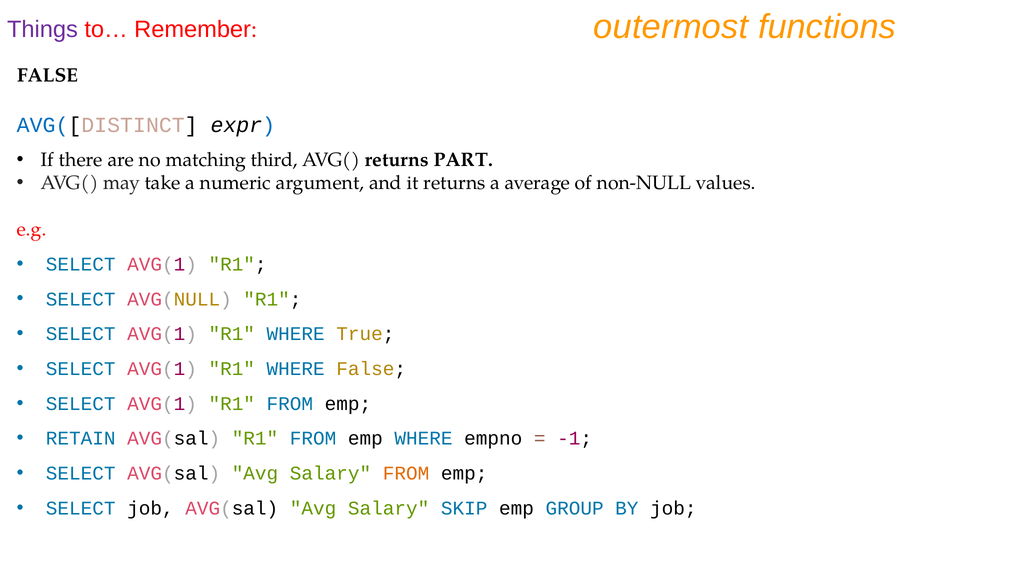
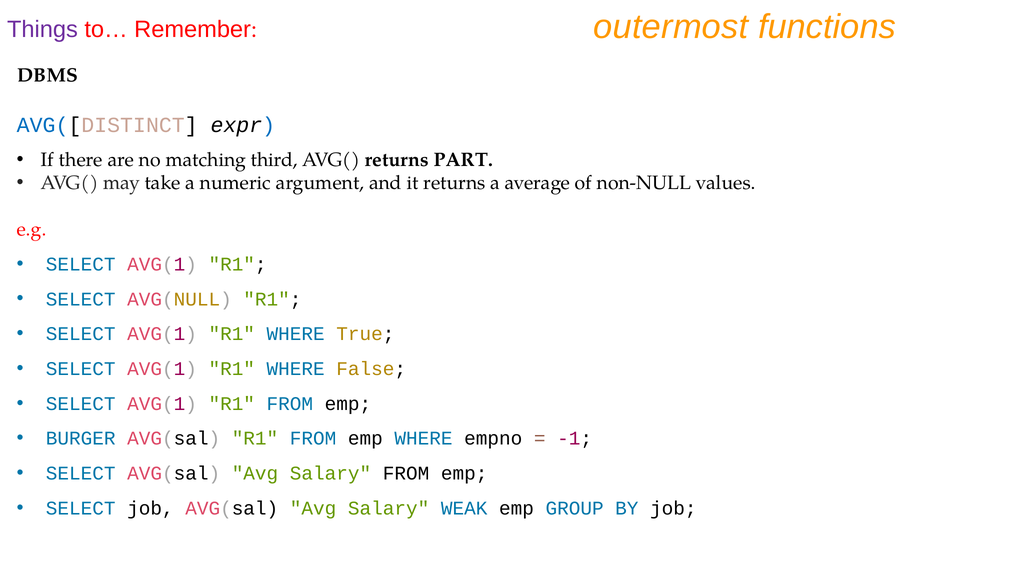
FALSE at (48, 75): FALSE -> DBMS
RETAIN: RETAIN -> BURGER
FROM at (406, 473) colour: orange -> black
SKIP: SKIP -> WEAK
